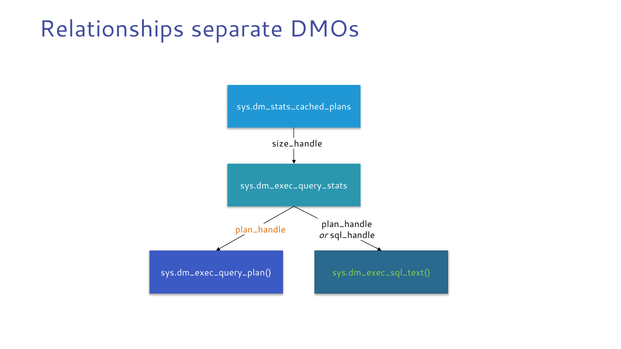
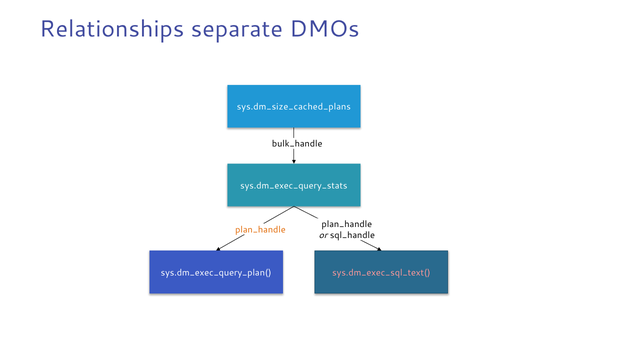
sys.dm_stats_cached_plans: sys.dm_stats_cached_plans -> sys.dm_size_cached_plans
size_handle: size_handle -> bulk_handle
sys.dm_exec_sql_text( colour: light green -> pink
